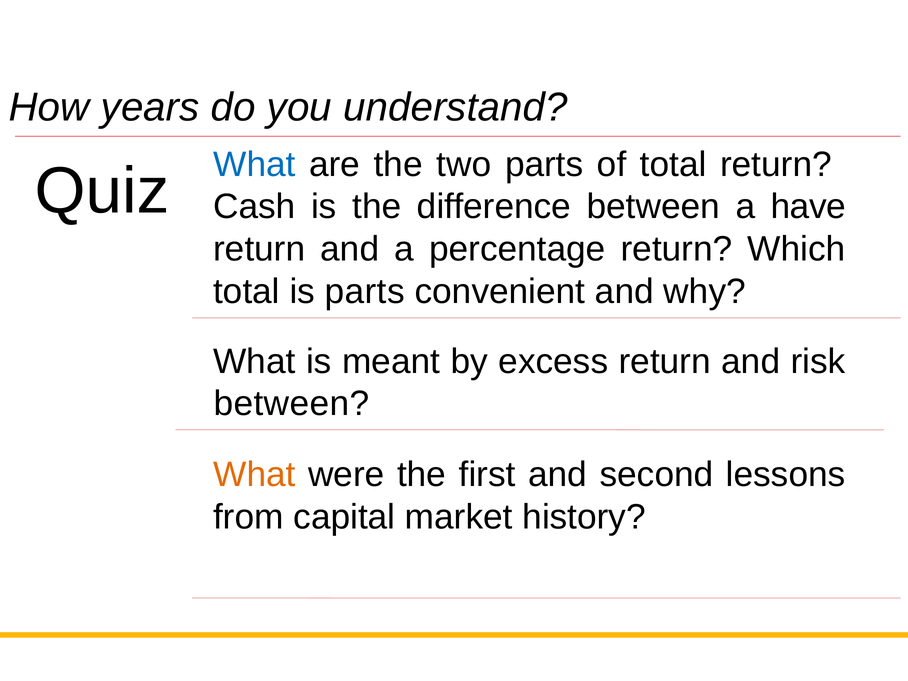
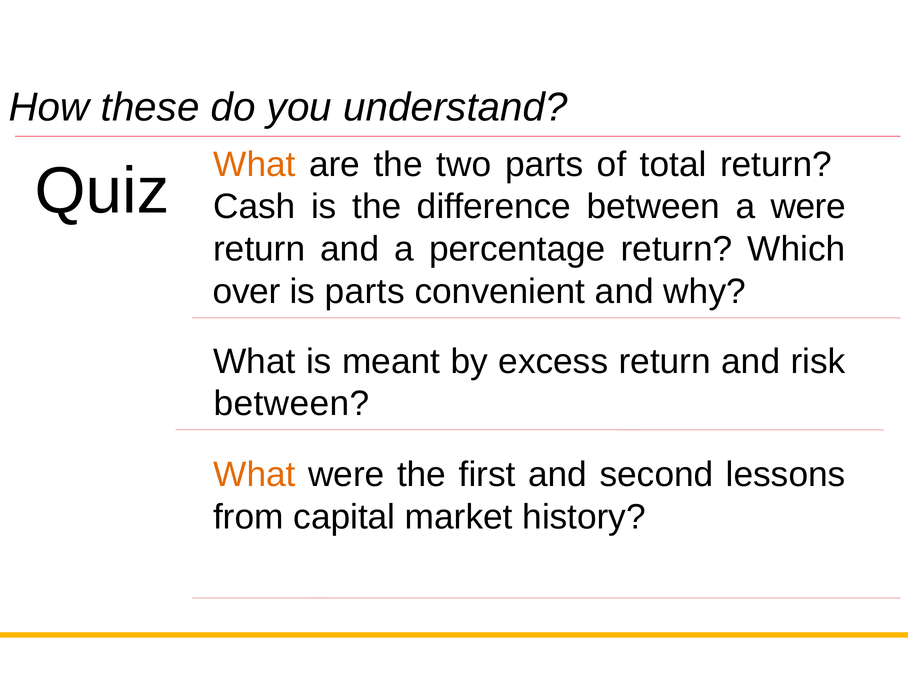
years: years -> these
What at (254, 164) colour: blue -> orange
a have: have -> were
total at (247, 292): total -> over
